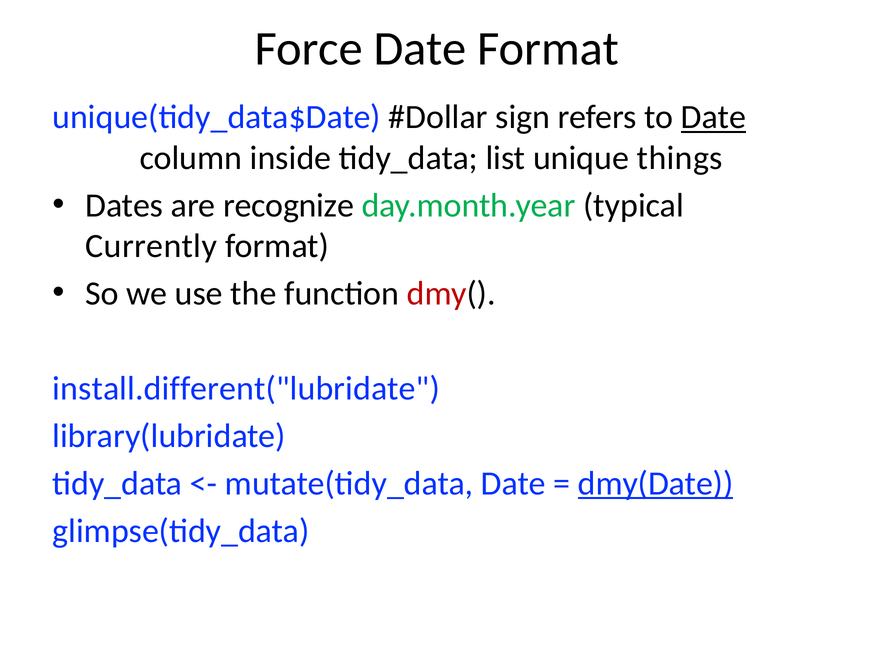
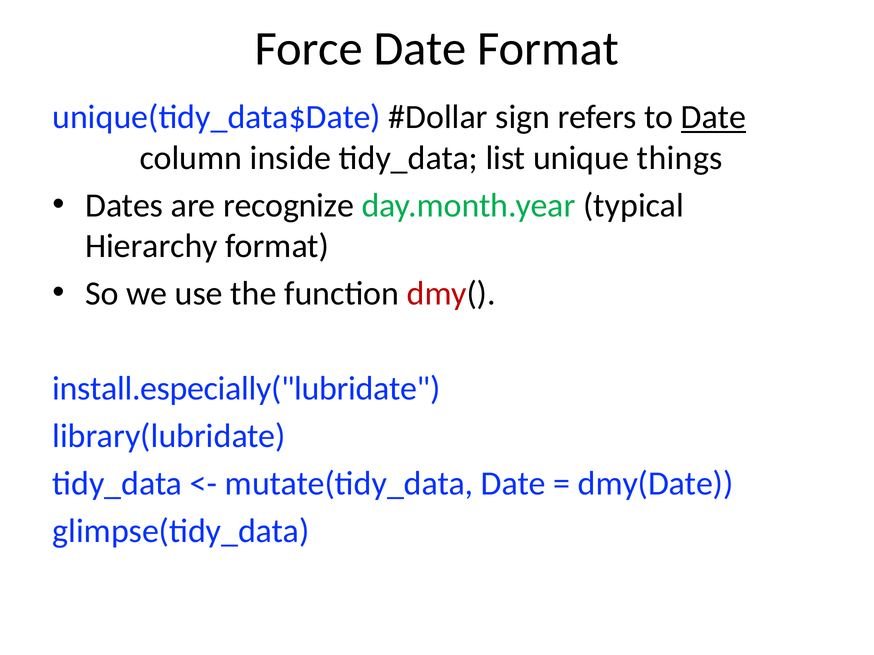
Currently: Currently -> Hierarchy
install.different("lubridate: install.different("lubridate -> install.especially("lubridate
dmy(Date underline: present -> none
